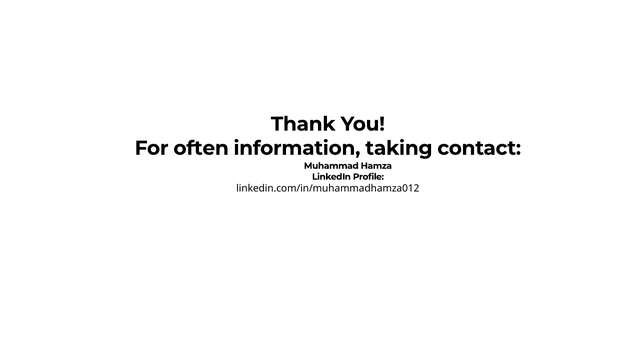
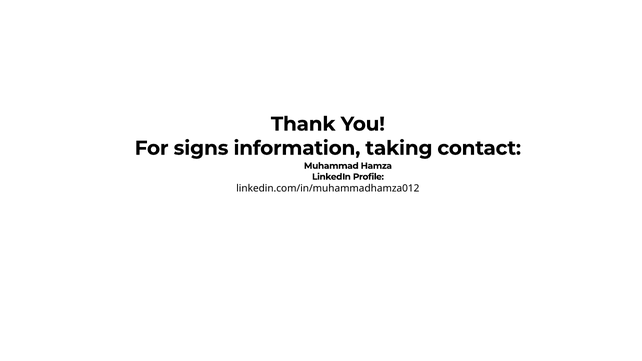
often: often -> signs
